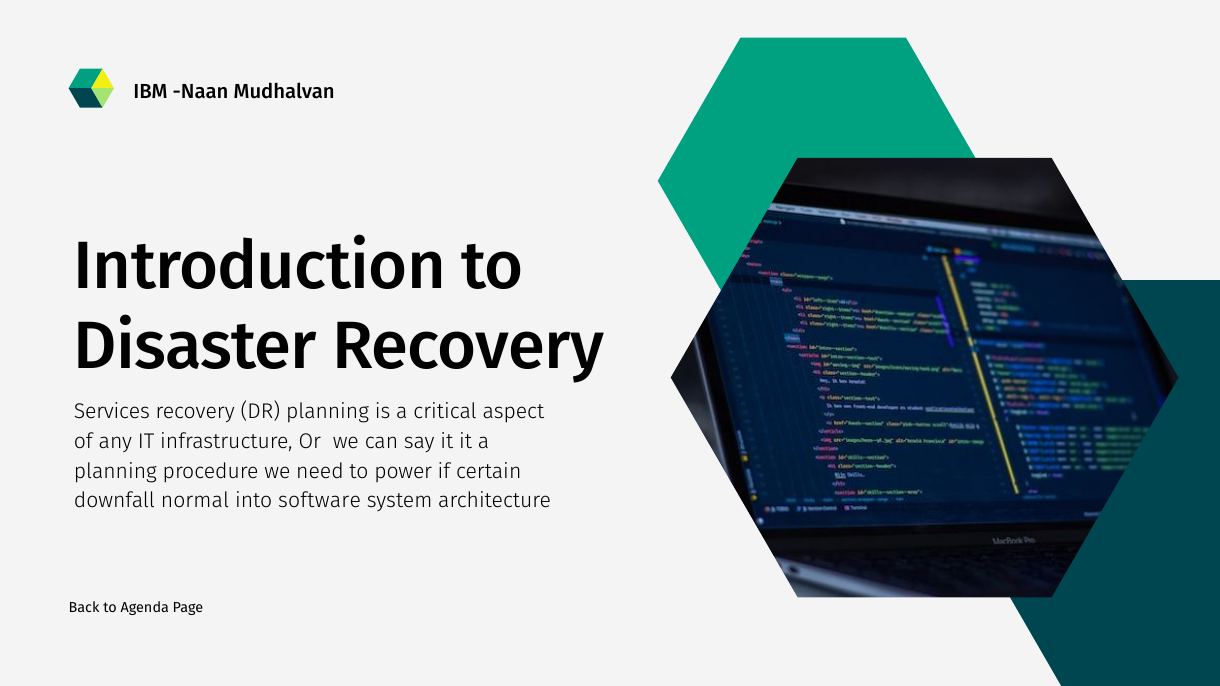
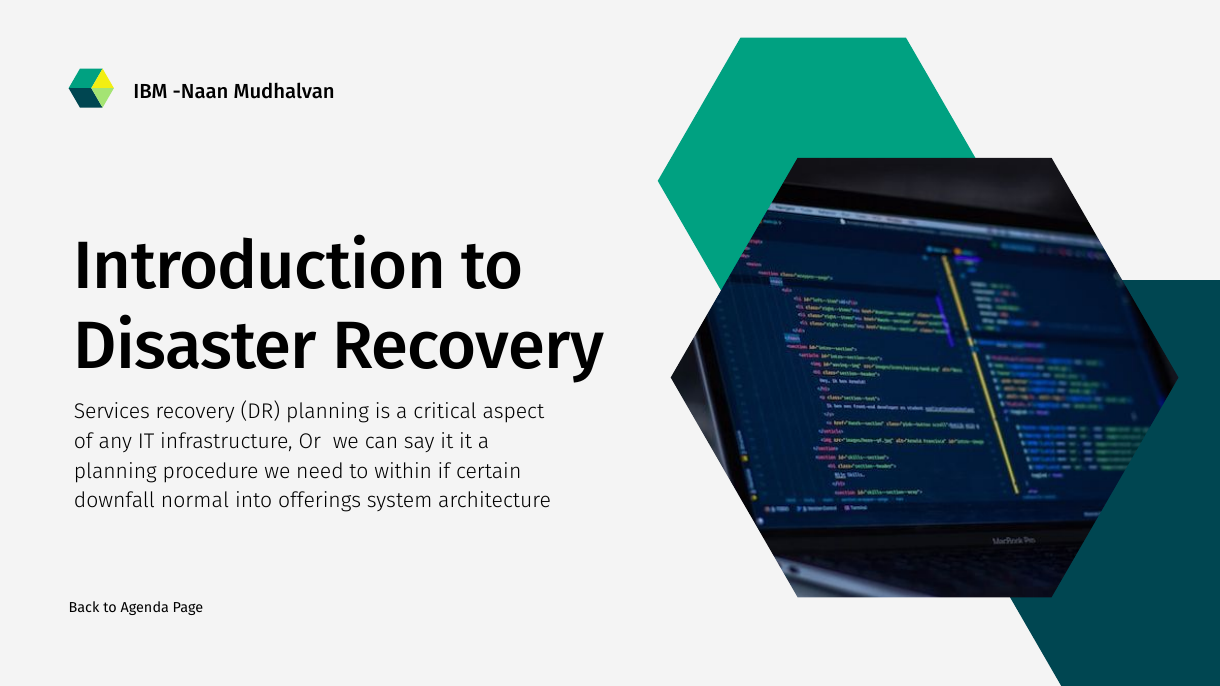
power: power -> within
software: software -> offerings
